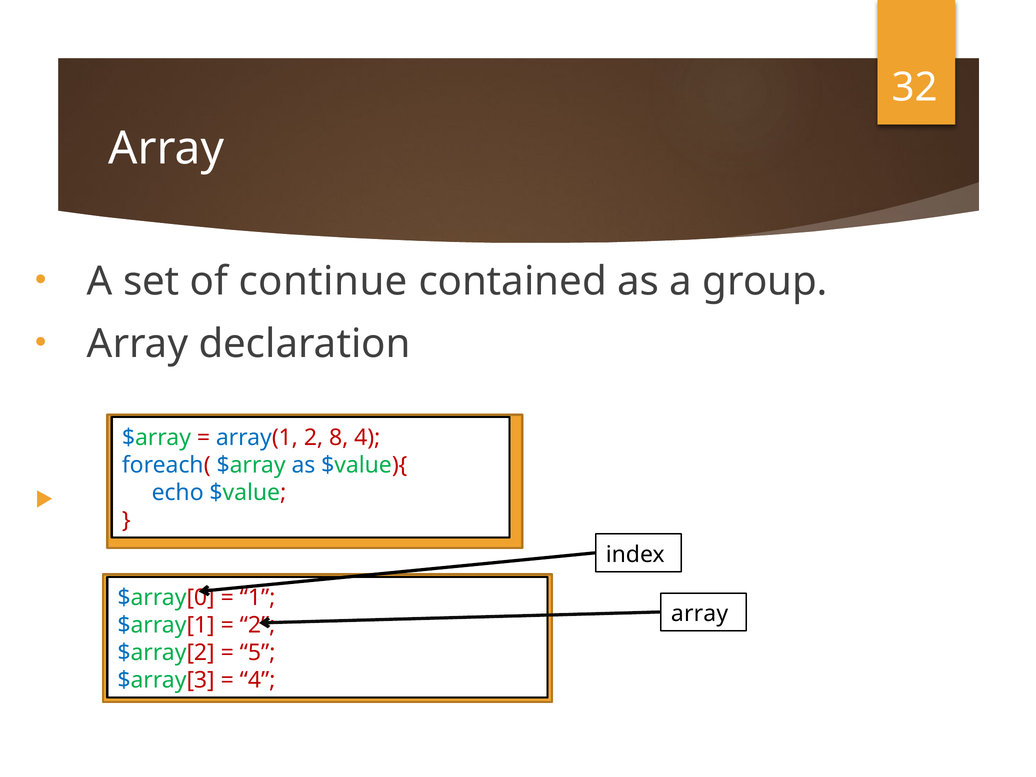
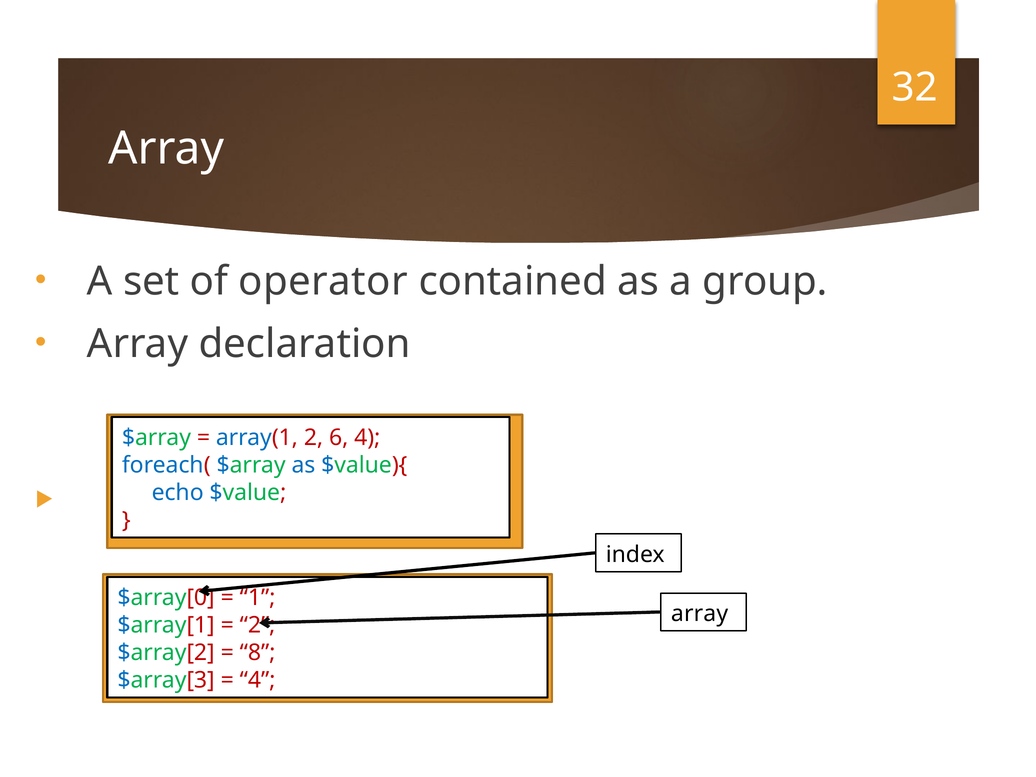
continue: continue -> operator
8: 8 -> 6
5: 5 -> 8
